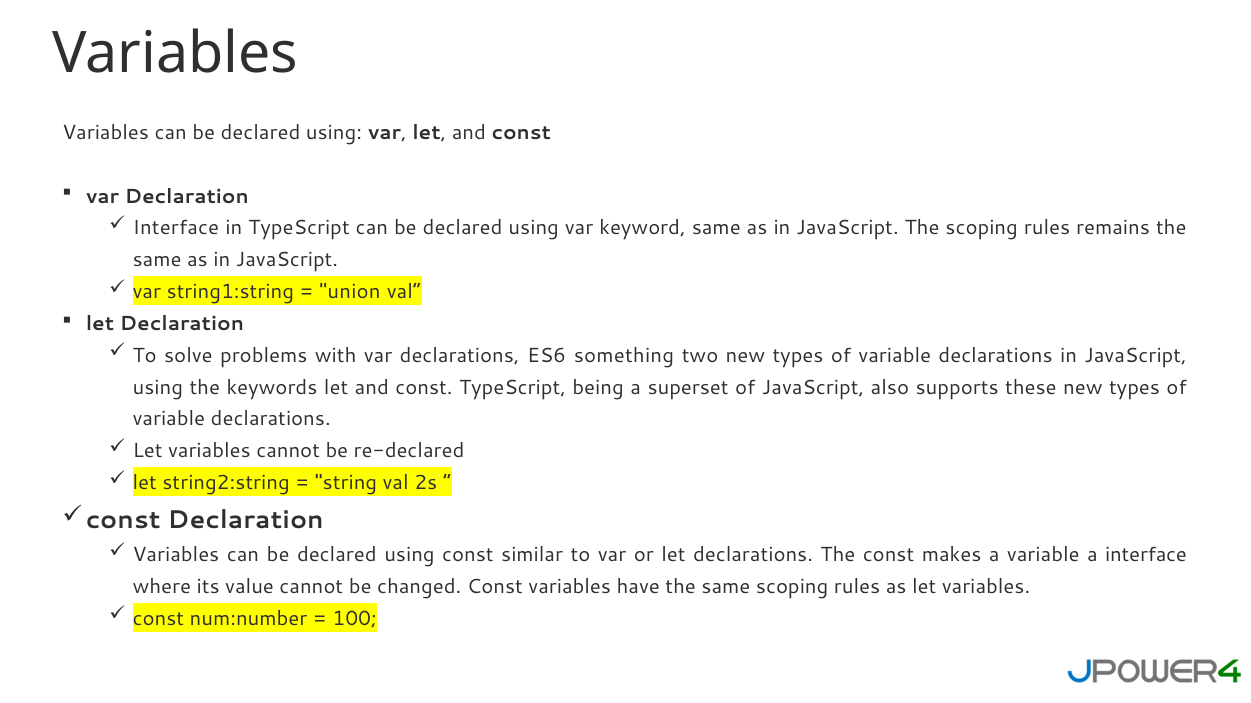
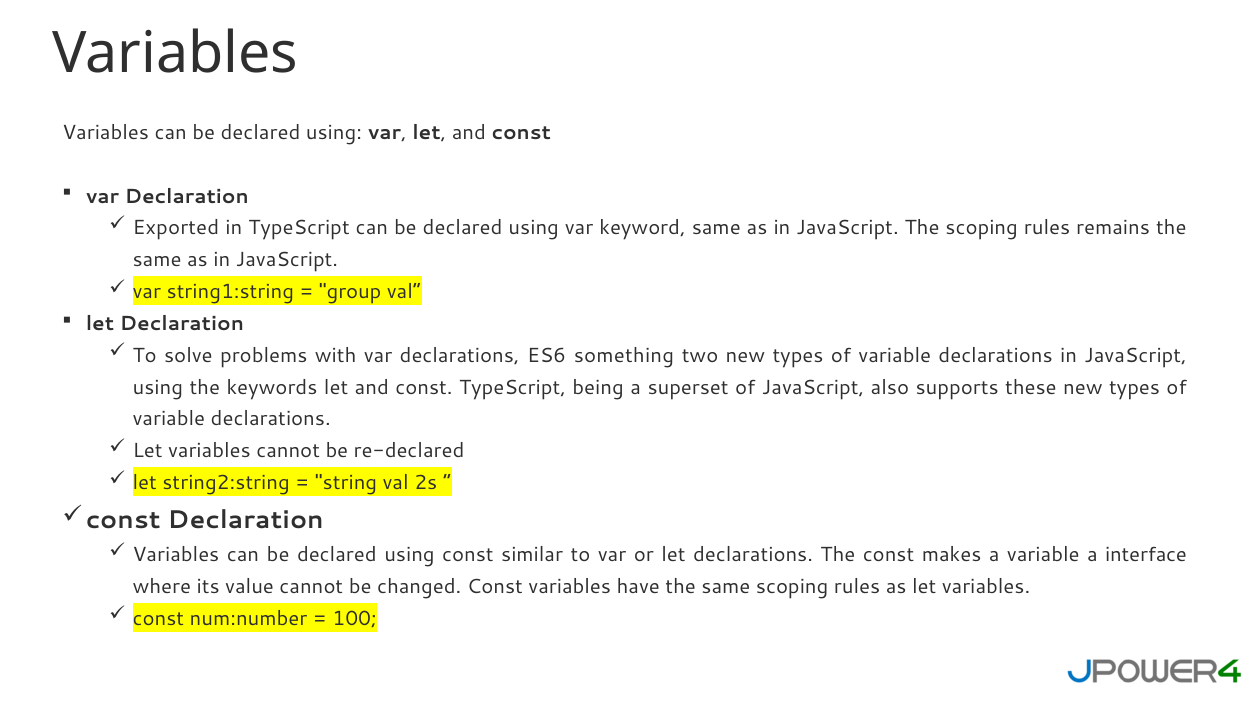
Interface at (176, 228): Interface -> Exported
union: union -> group
